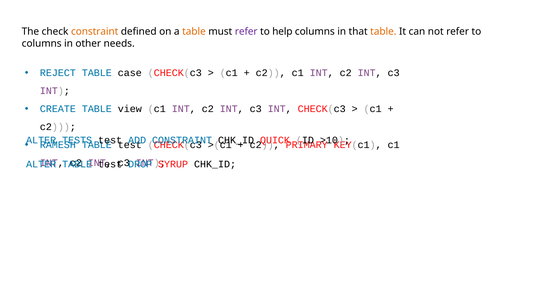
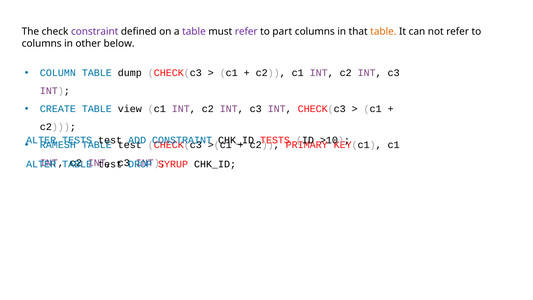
constraint at (95, 32) colour: orange -> purple
table at (194, 32) colour: orange -> purple
help: help -> part
needs: needs -> below
REJECT: REJECT -> COLUMN
case: case -> dump
QUICK at (275, 140): QUICK -> TESTS
